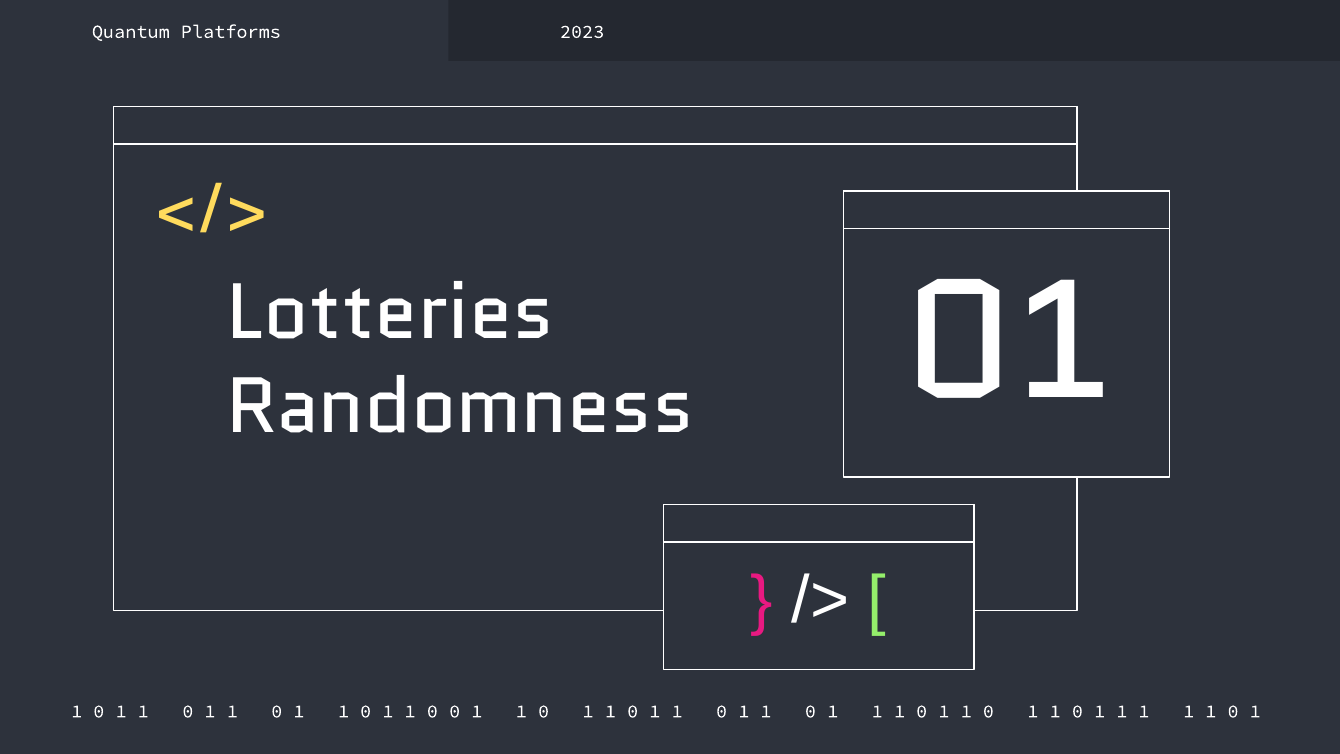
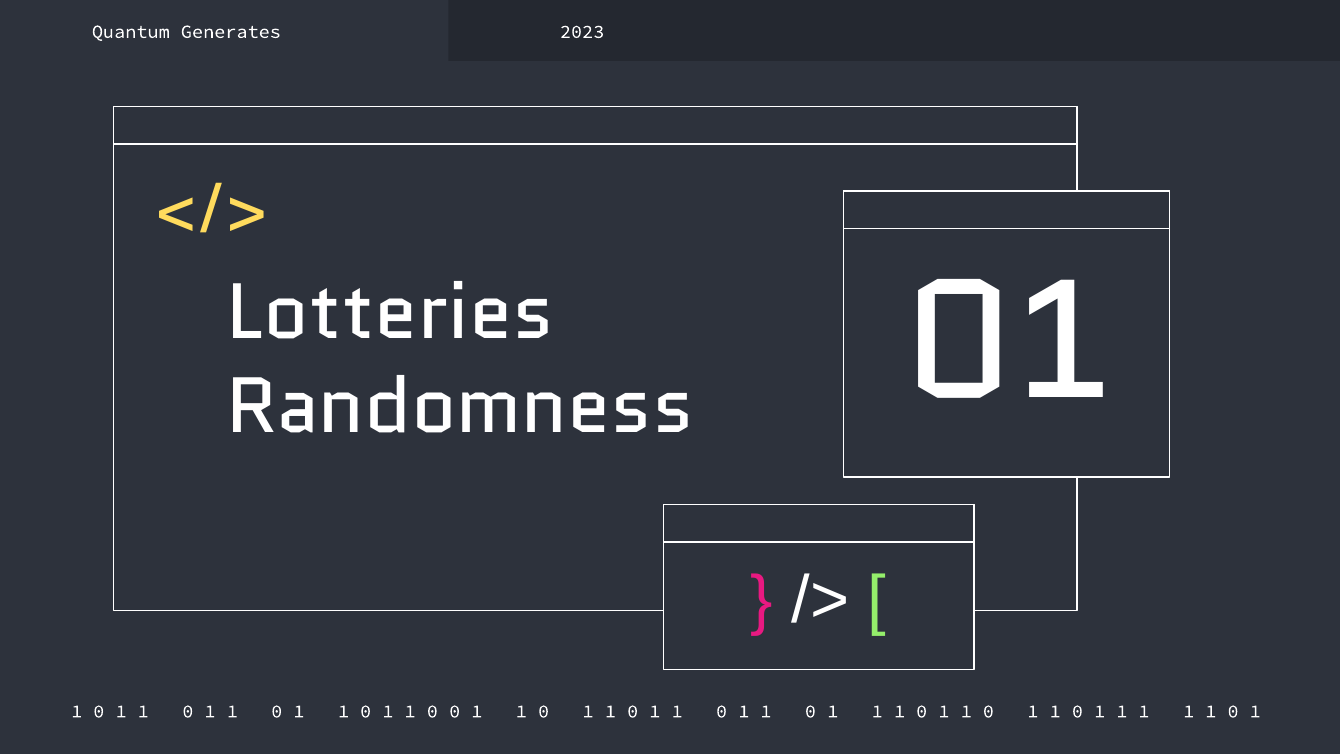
Platforms: Platforms -> Generates
